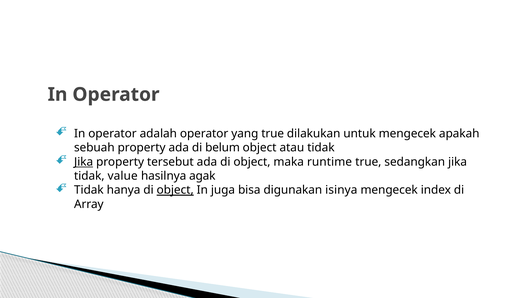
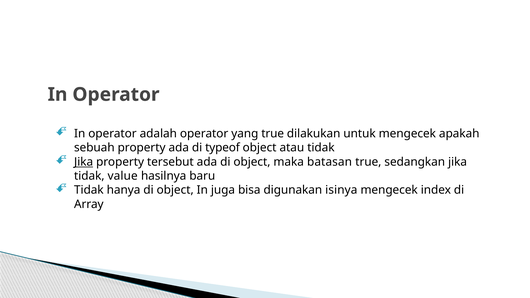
belum: belum -> typeof
runtime: runtime -> batasan
agak: agak -> baru
object at (175, 190) underline: present -> none
